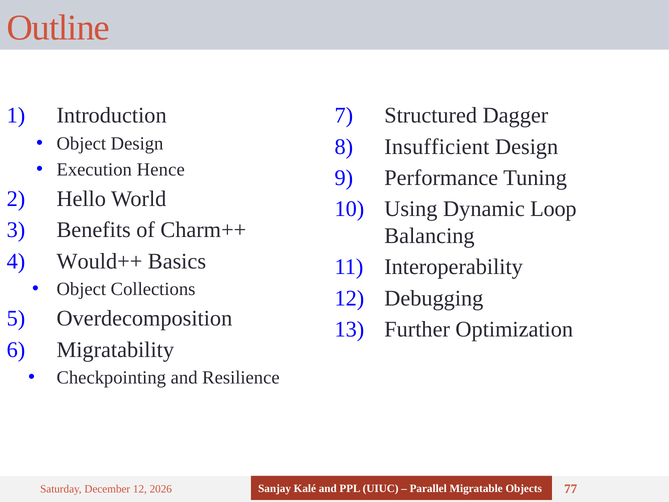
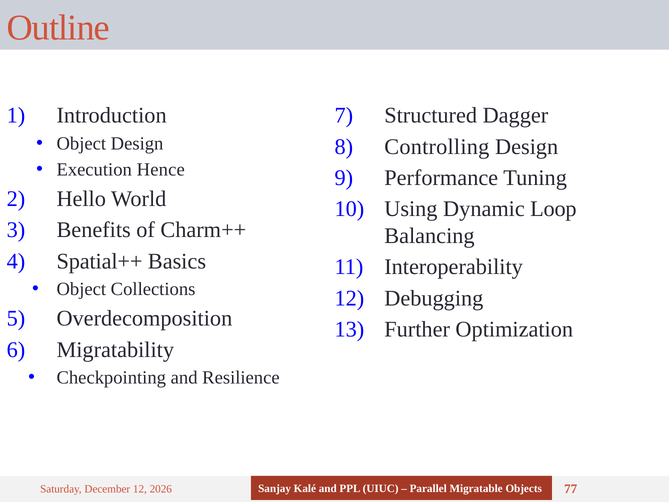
Insufficient: Insufficient -> Controlling
Would++: Would++ -> Spatial++
